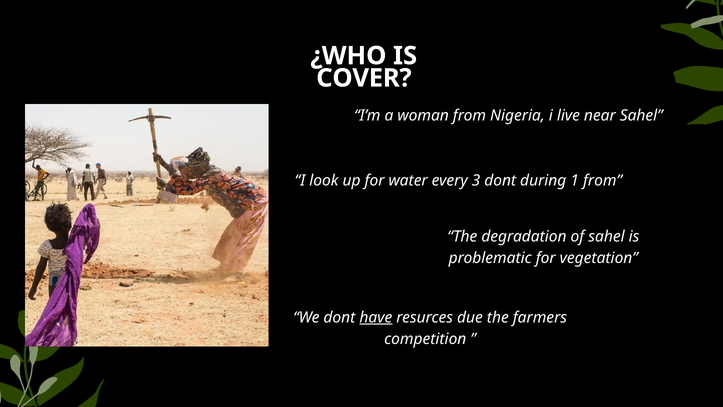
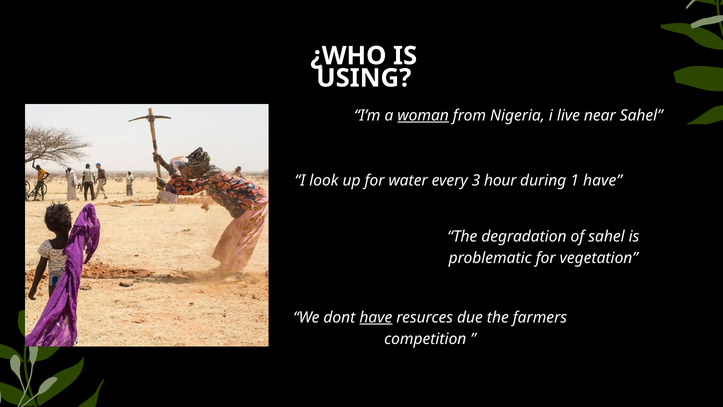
COVER: COVER -> USING
woman underline: none -> present
3 dont: dont -> hour
1 from: from -> have
